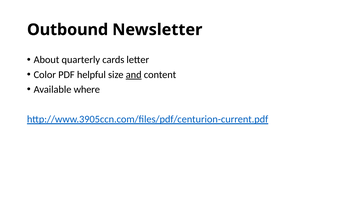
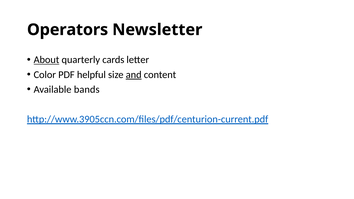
Outbound: Outbound -> Operators
About underline: none -> present
where: where -> bands
